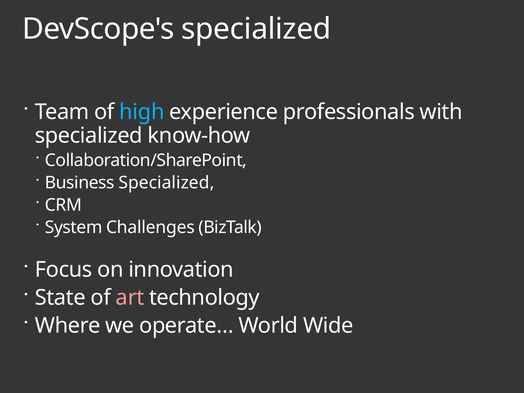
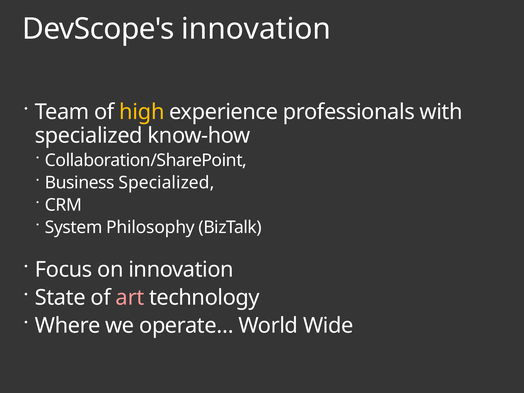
DevScope's specialized: specialized -> innovation
high colour: light blue -> yellow
Challenges: Challenges -> Philosophy
